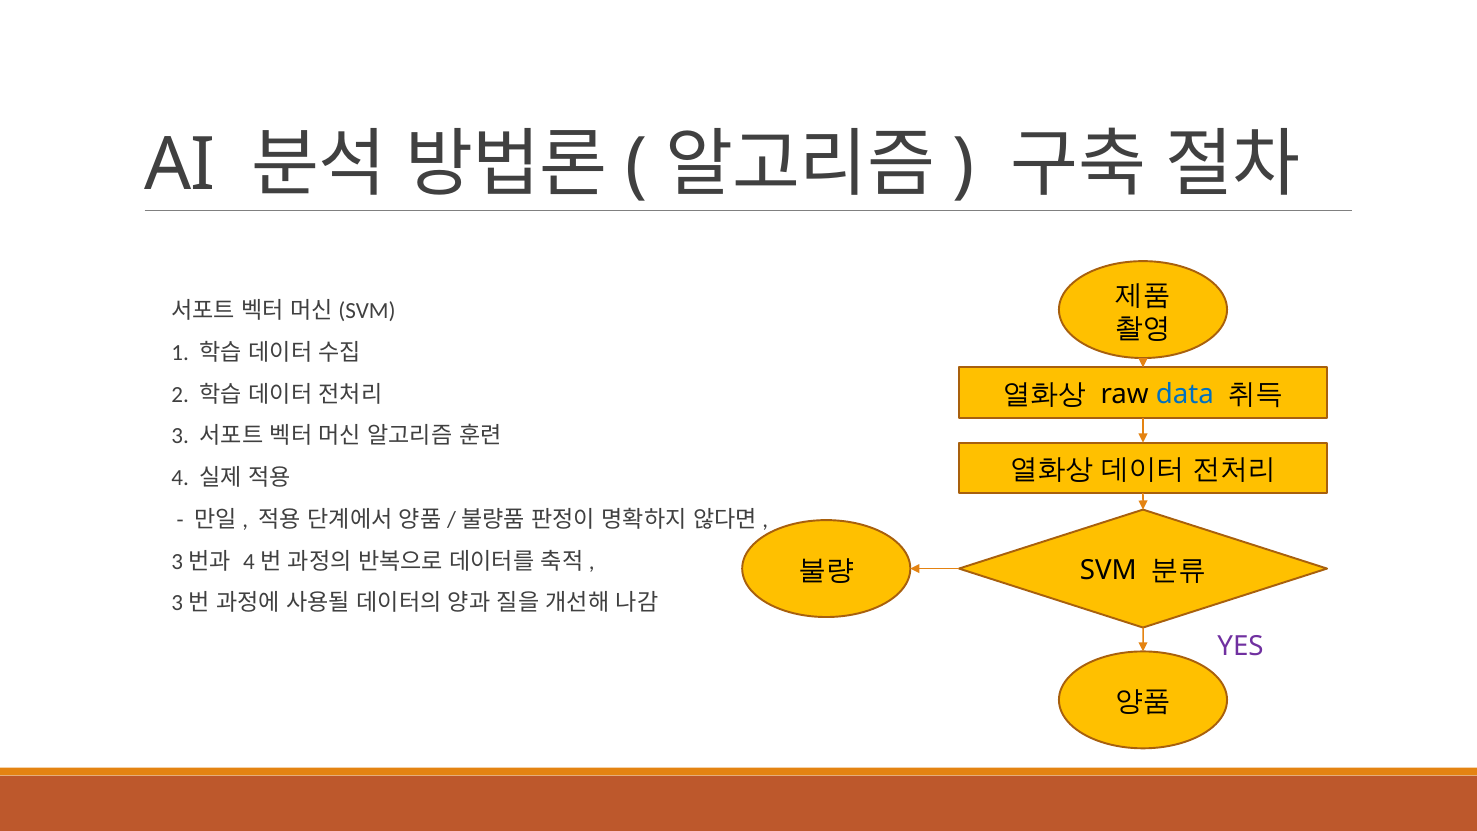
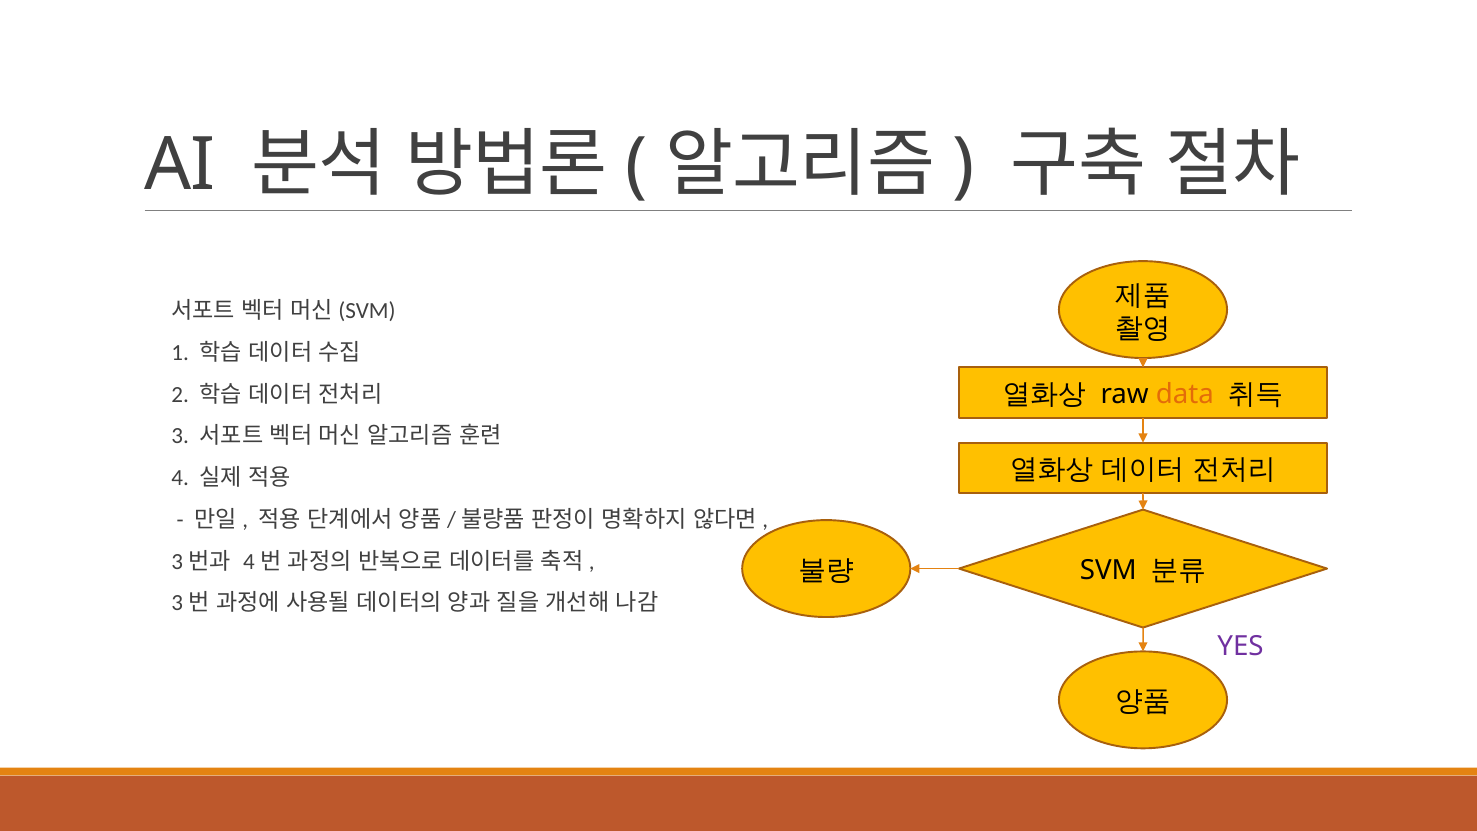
data colour: blue -> orange
